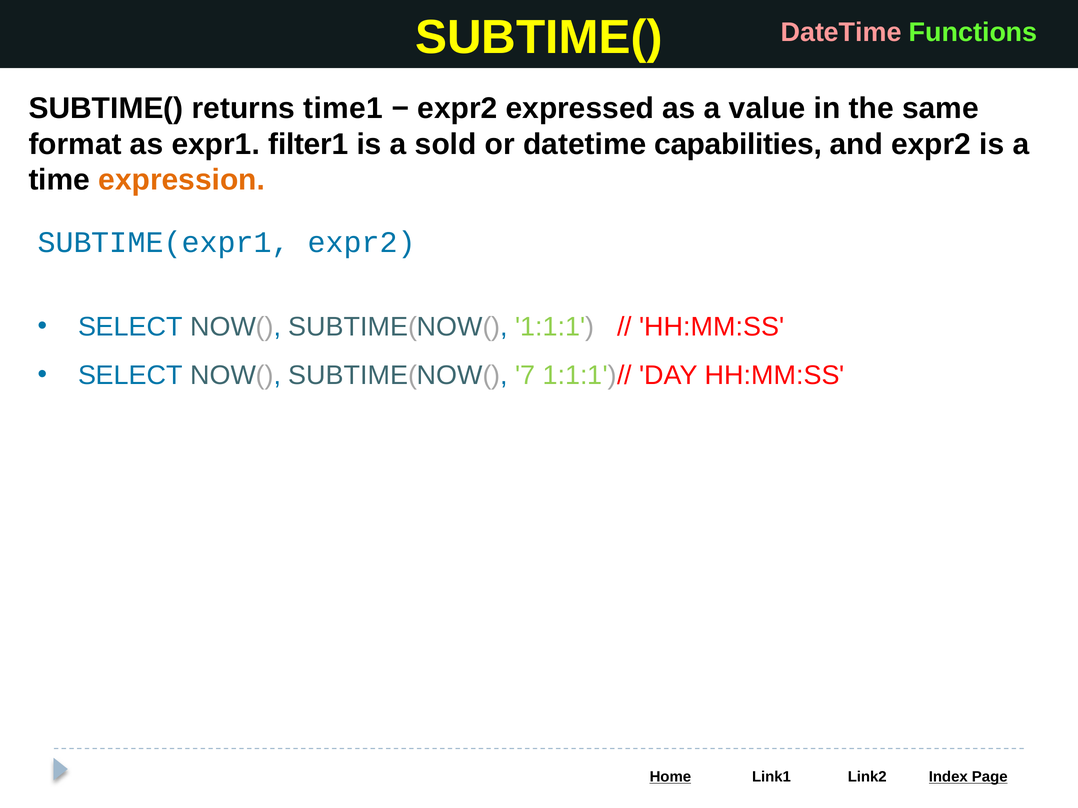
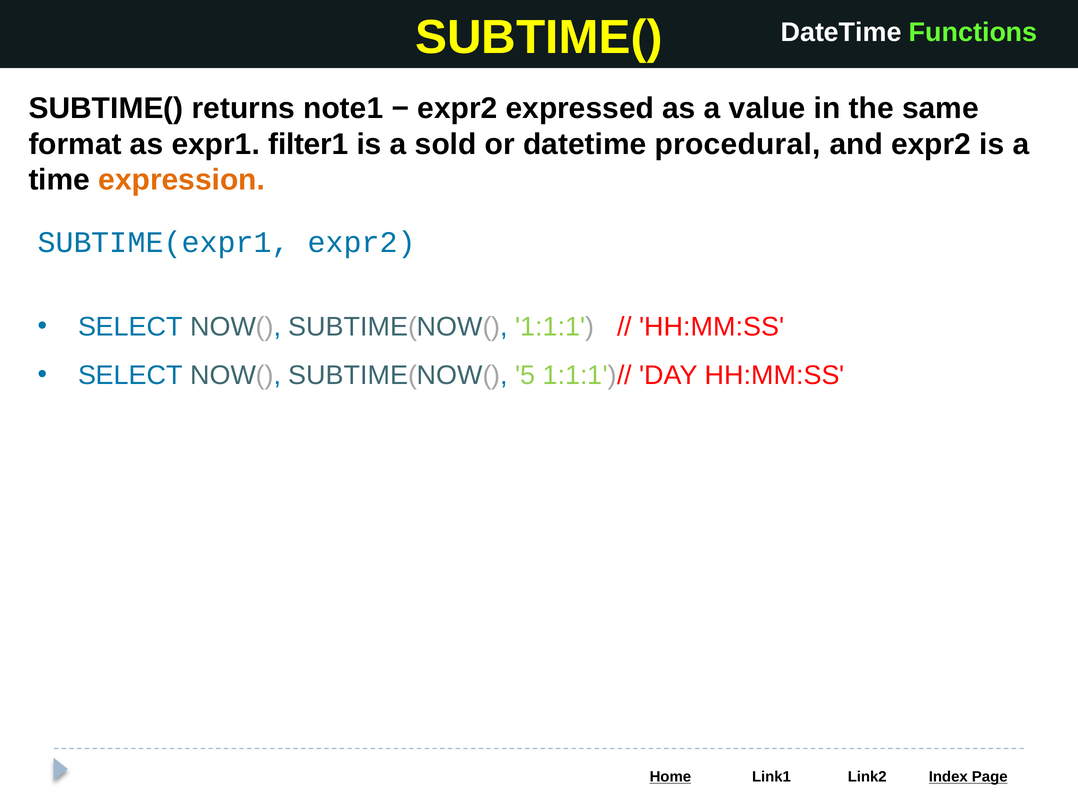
DateTime at (841, 32) colour: pink -> white
time1: time1 -> note1
capabilities: capabilities -> procedural
7: 7 -> 5
